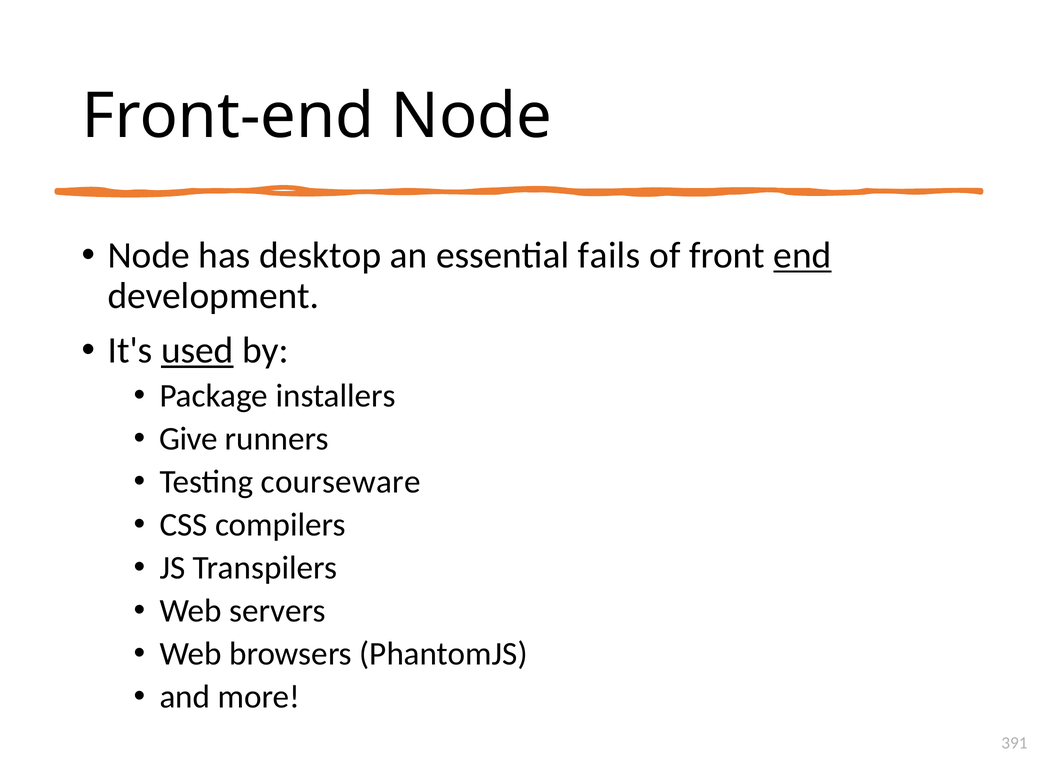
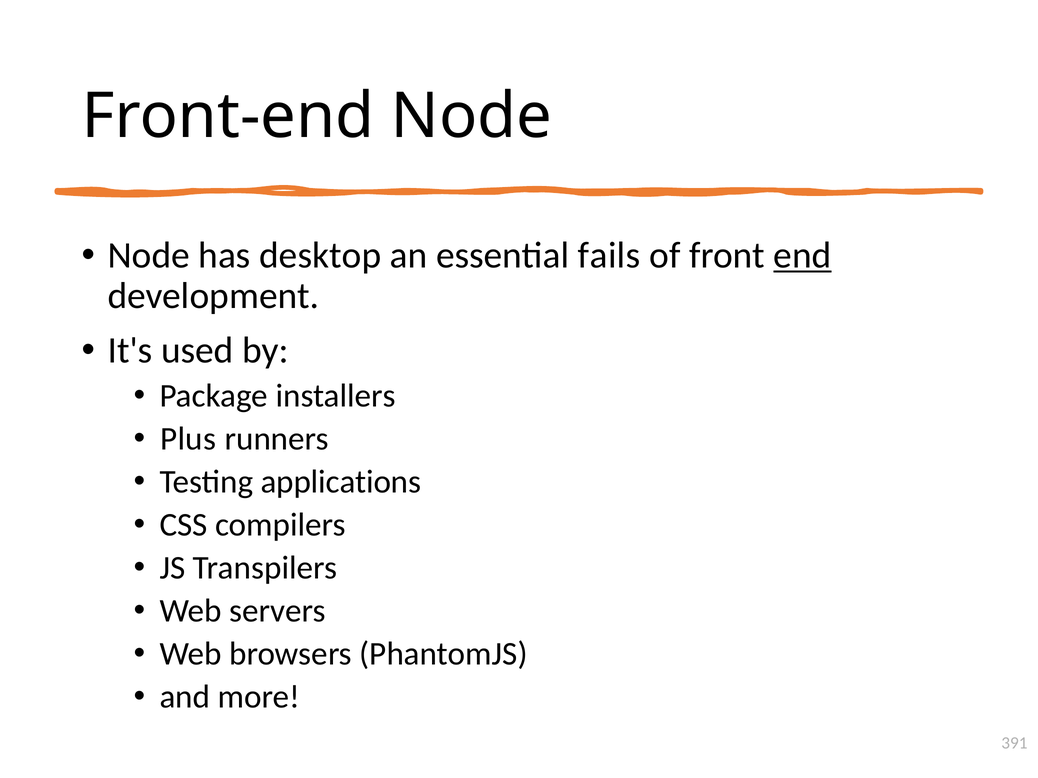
used underline: present -> none
Give: Give -> Plus
courseware: courseware -> applications
